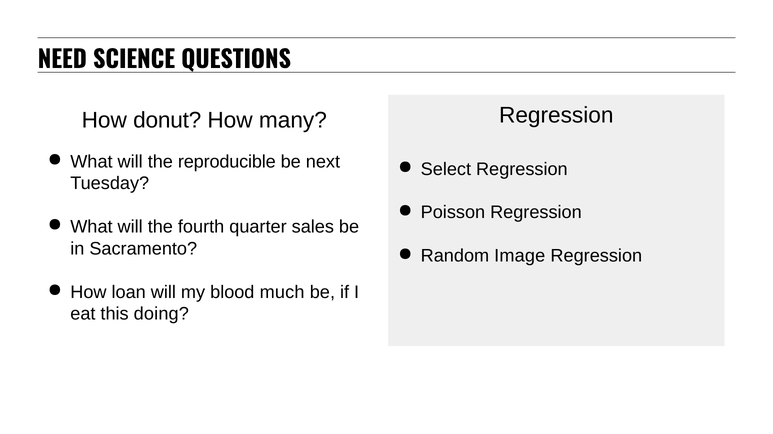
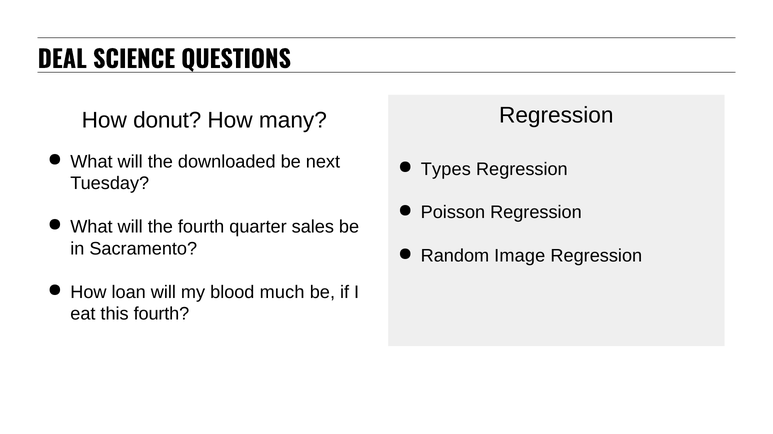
NEED: NEED -> DEAL
reproducible: reproducible -> downloaded
Select: Select -> Types
this doing: doing -> fourth
